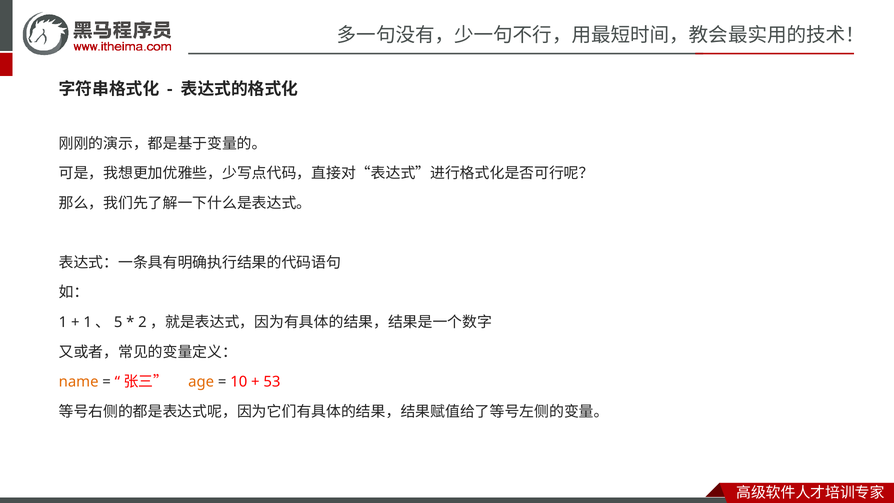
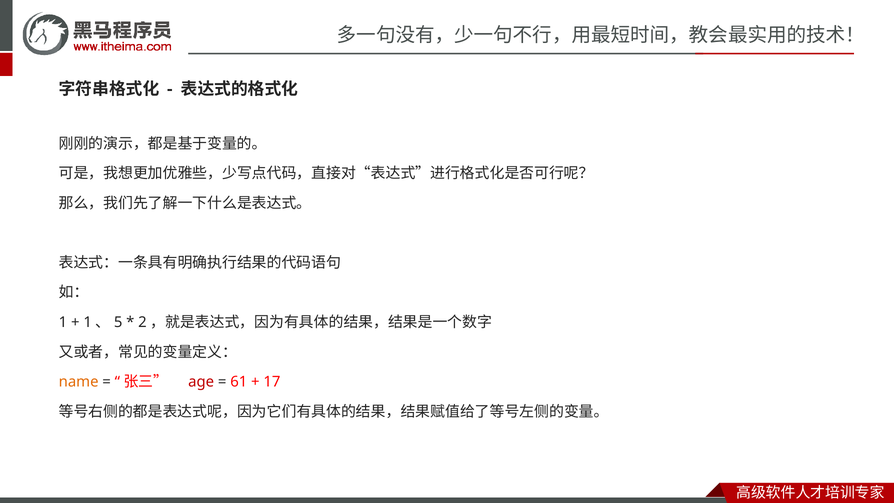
age colour: orange -> red
10: 10 -> 61
53: 53 -> 17
